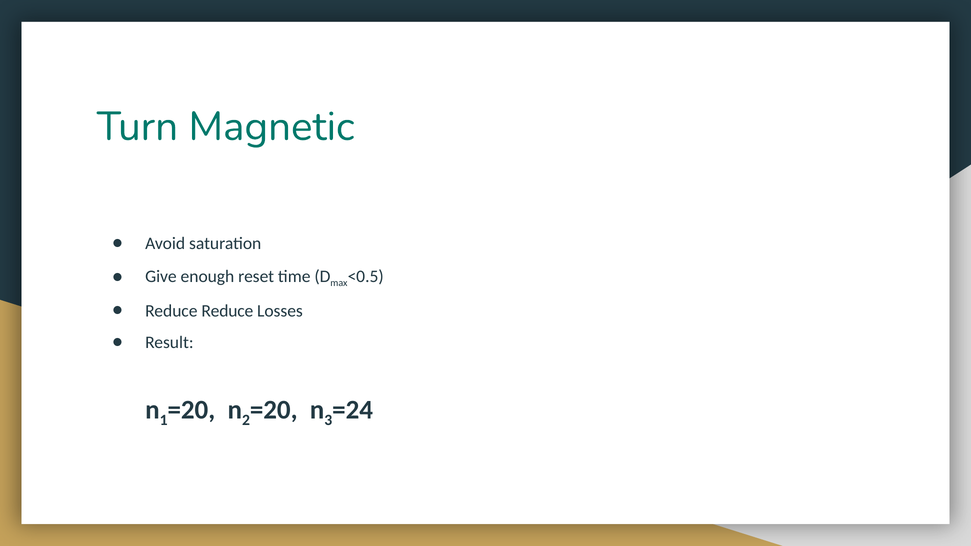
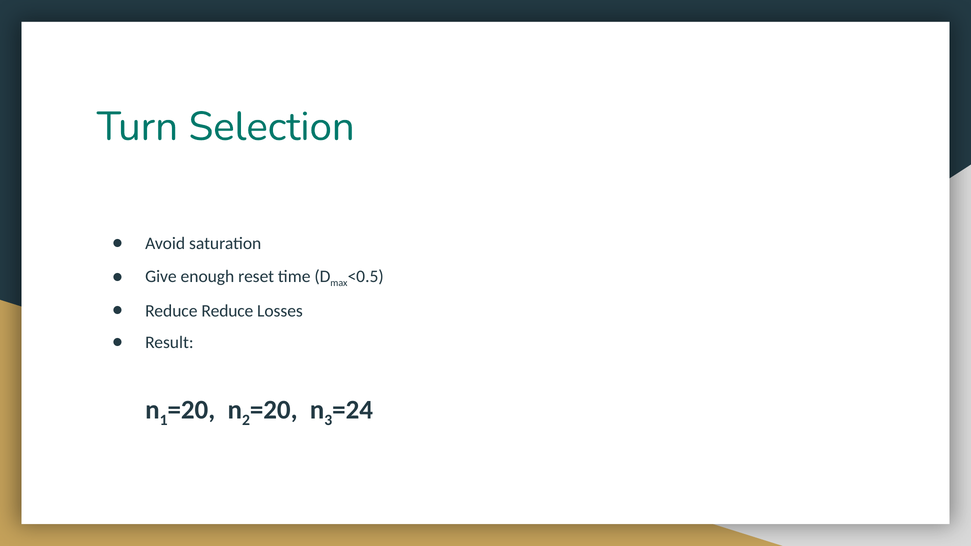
Magnetic: Magnetic -> Selection
